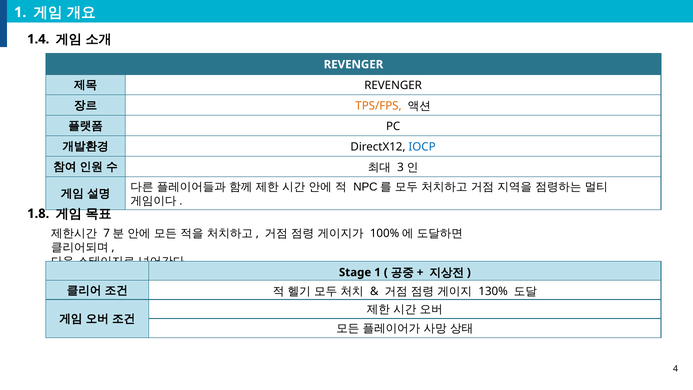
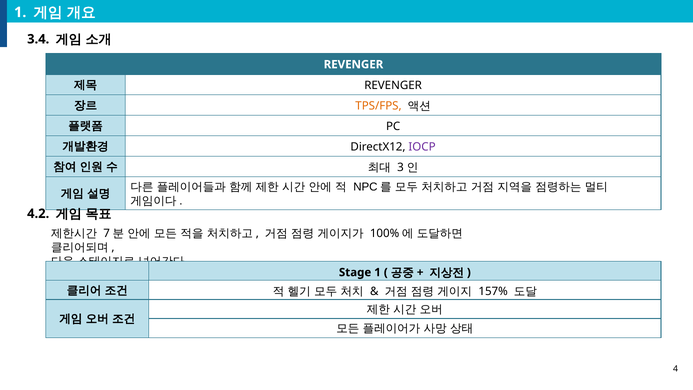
1.4: 1.4 -> 3.4
IOCP colour: blue -> purple
1.8: 1.8 -> 4.2
130%: 130% -> 157%
